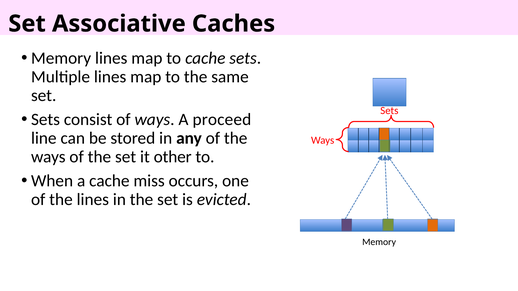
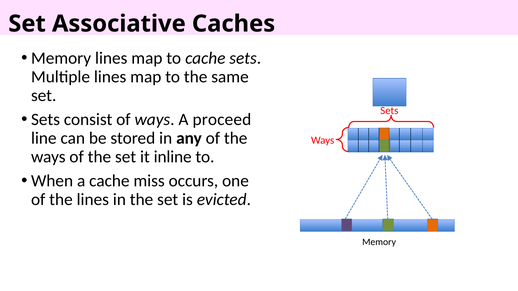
other: other -> inline
